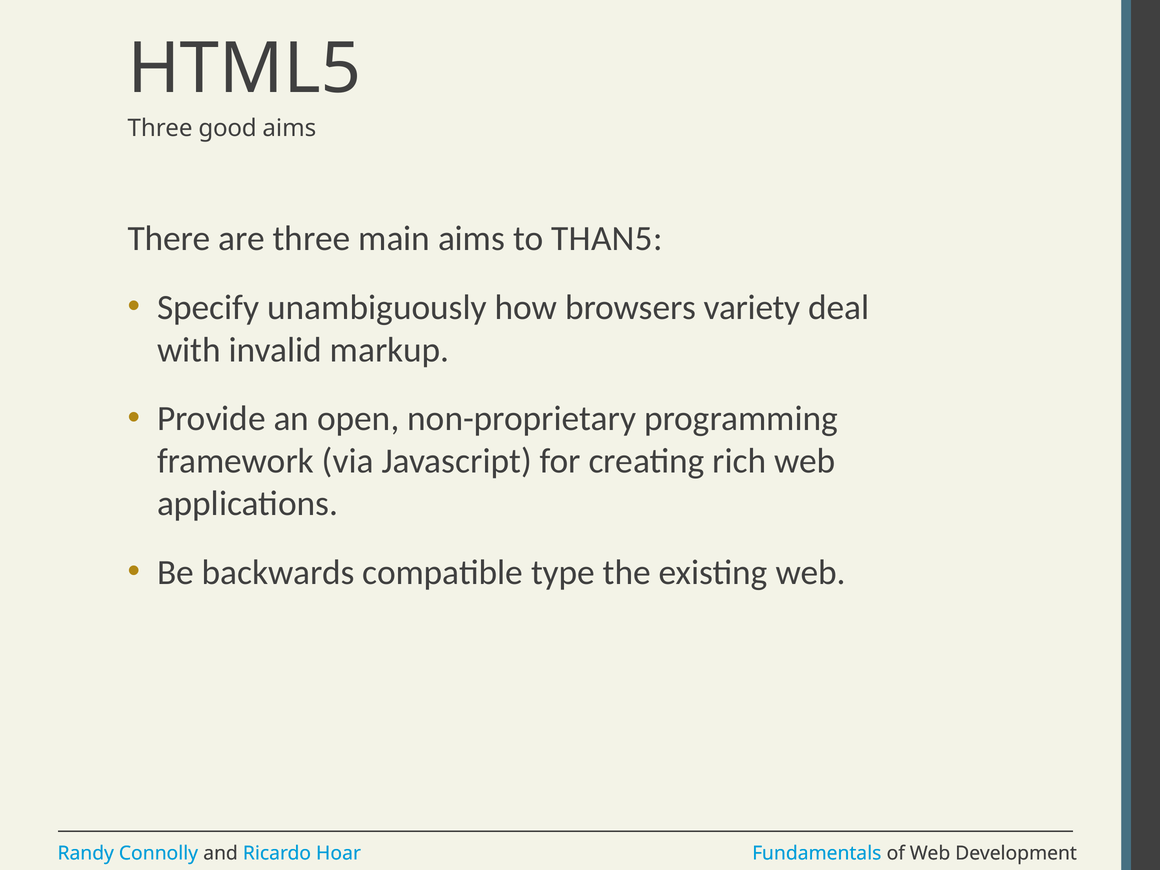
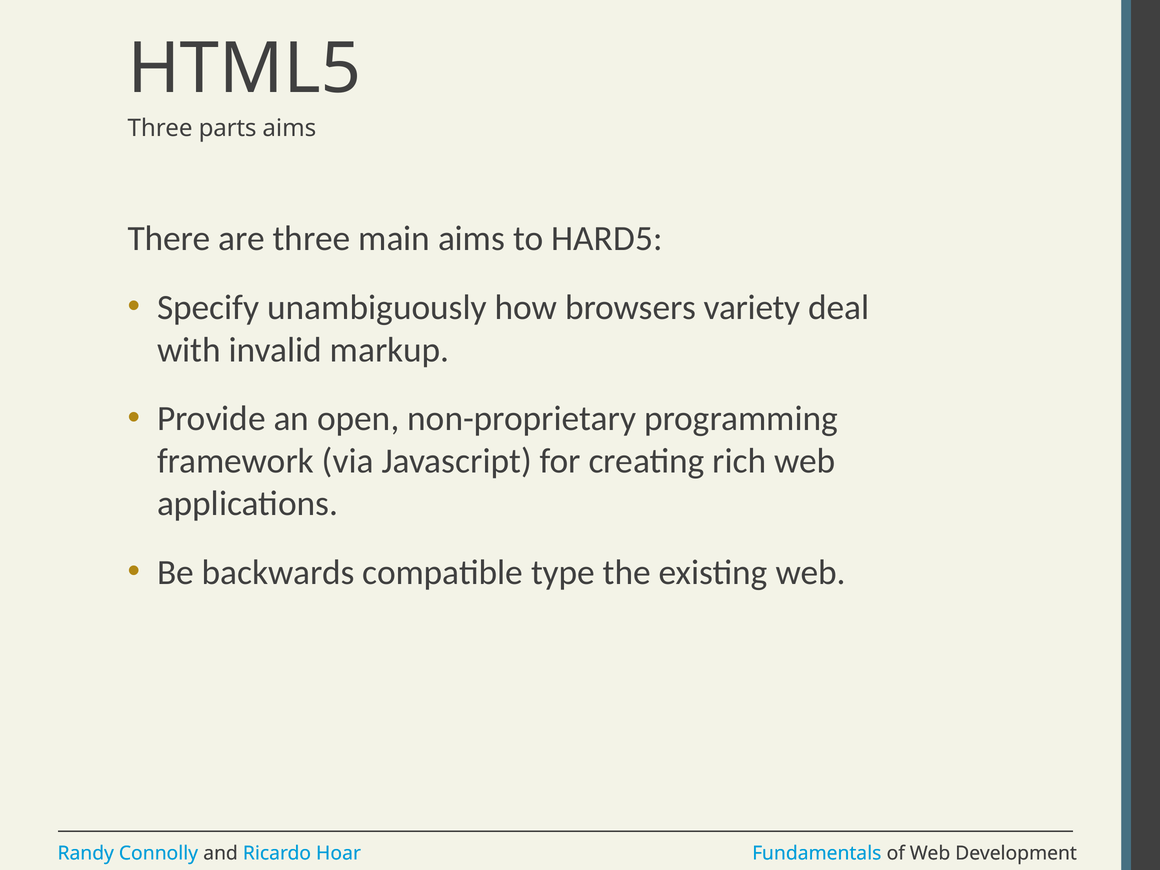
good: good -> parts
THAN5: THAN5 -> HARD5
